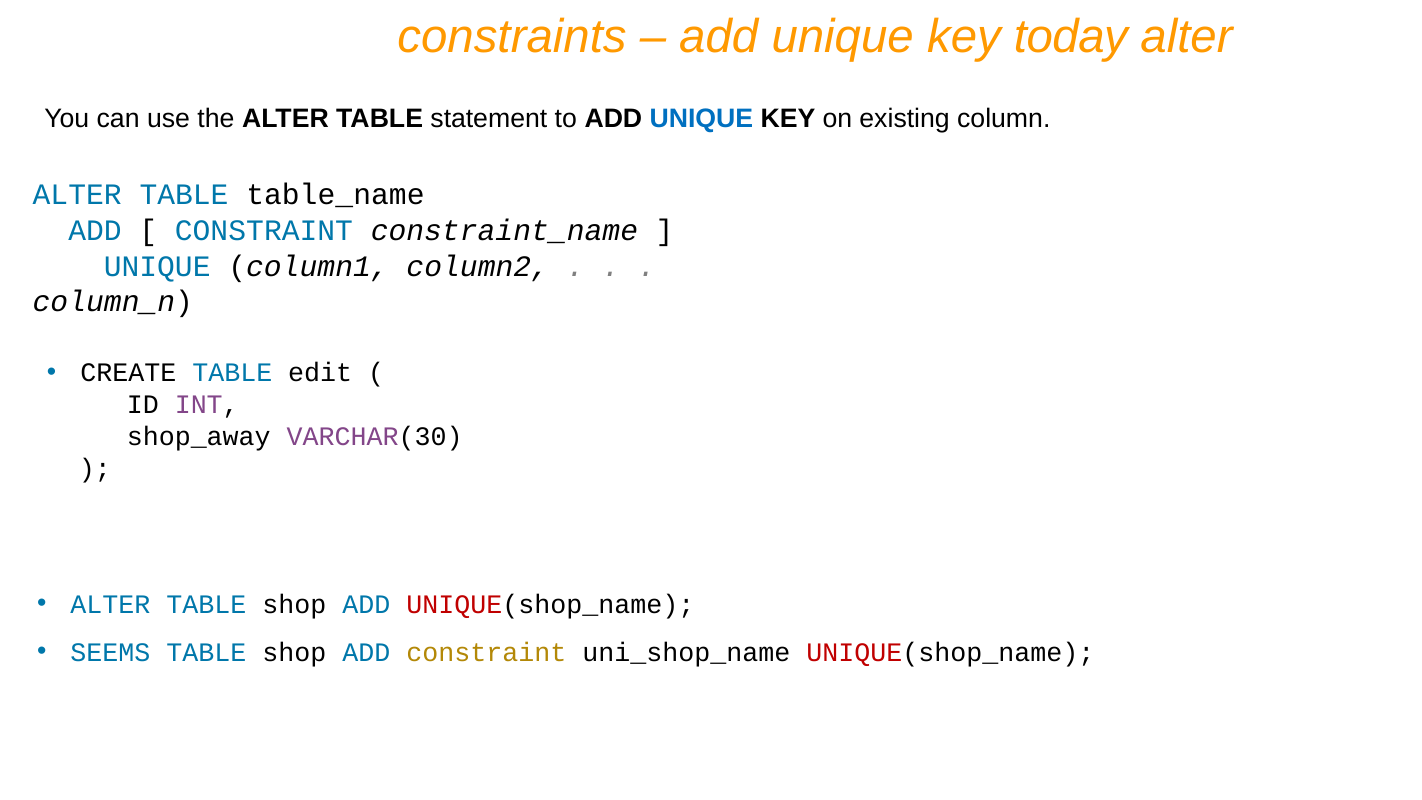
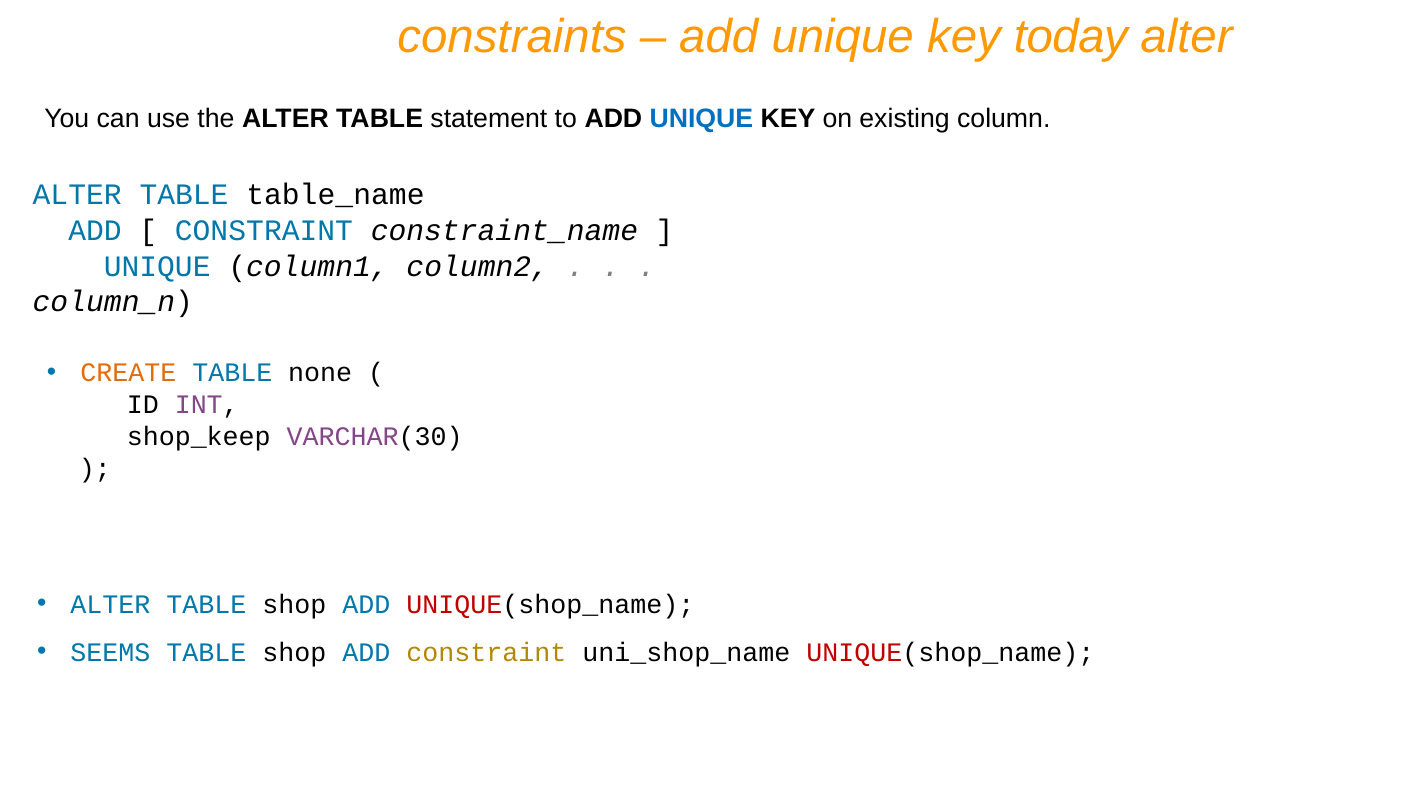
CREATE colour: black -> orange
edit: edit -> none
shop_away: shop_away -> shop_keep
